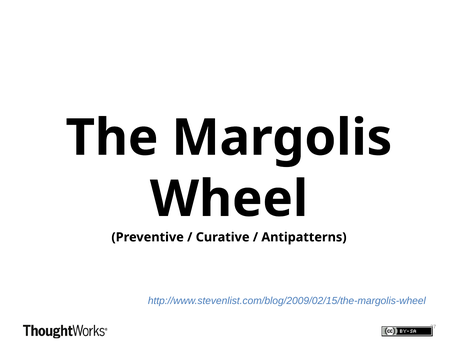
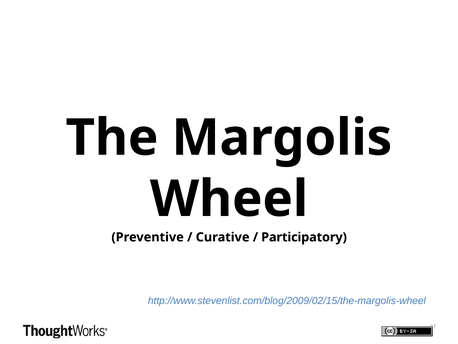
Antipatterns: Antipatterns -> Participatory
